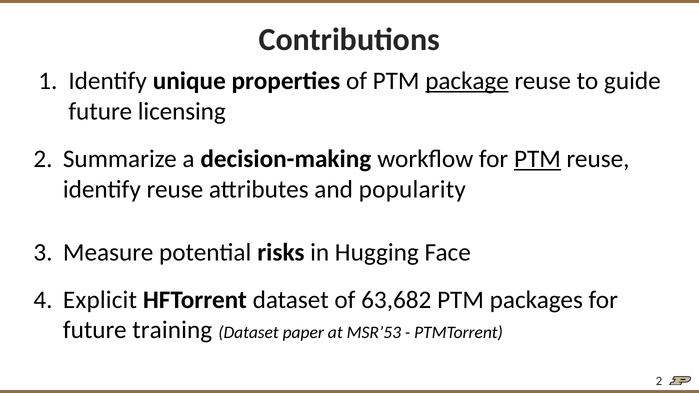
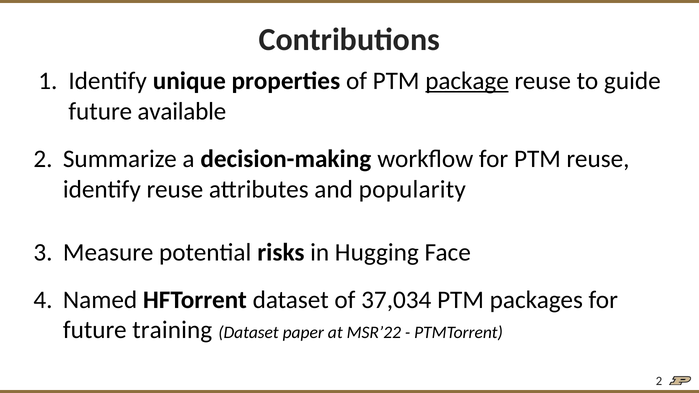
licensing: licensing -> available
PTM at (537, 159) underline: present -> none
Explicit: Explicit -> Named
63,682: 63,682 -> 37,034
MSR’53: MSR’53 -> MSR’22
